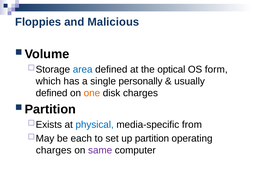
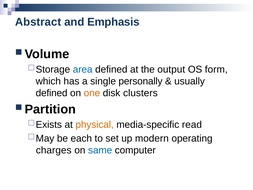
Floppies: Floppies -> Abstract
Malicious: Malicious -> Emphasis
optical: optical -> output
disk charges: charges -> clusters
physical colour: blue -> orange
from: from -> read
partition: partition -> modern
same colour: purple -> blue
